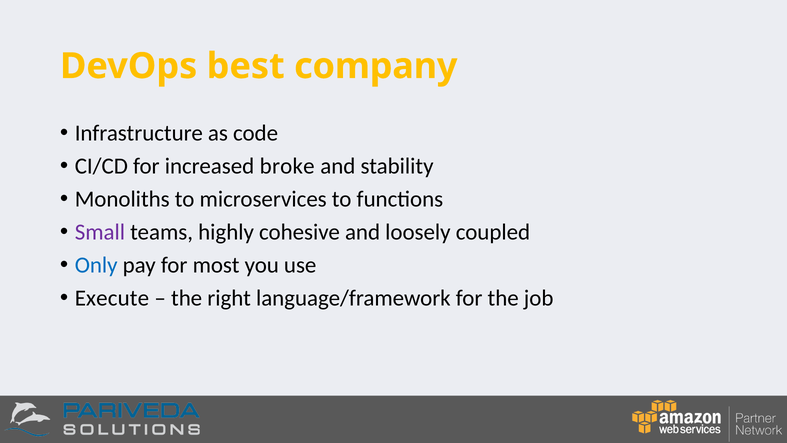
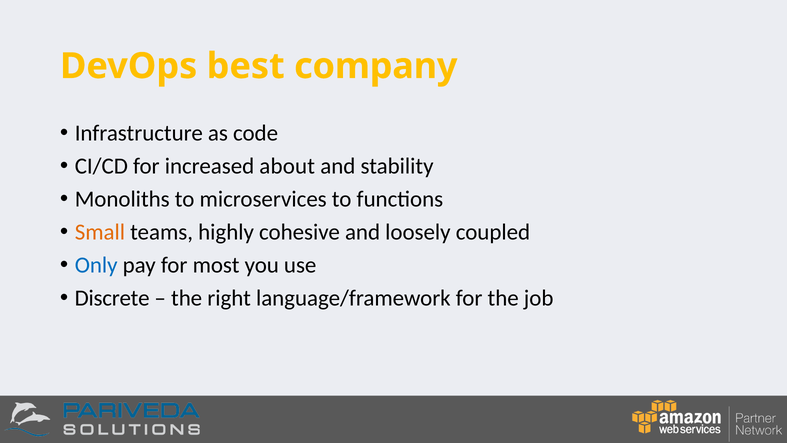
broke: broke -> about
Small colour: purple -> orange
Execute: Execute -> Discrete
